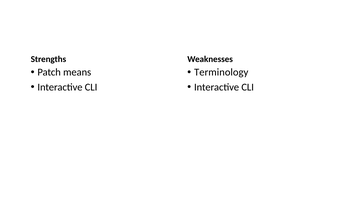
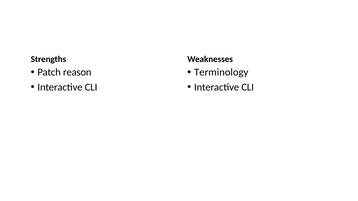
means: means -> reason
